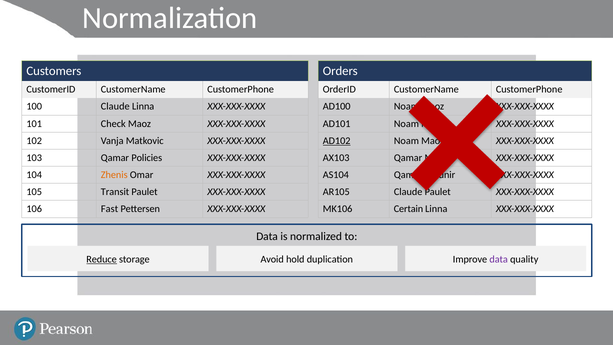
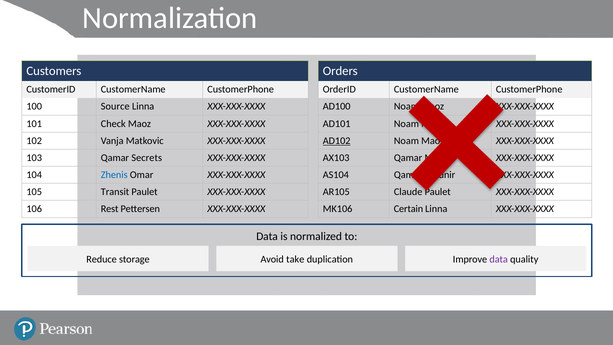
100 Claude: Claude -> Source
Policies: Policies -> Secrets
Zhenis colour: orange -> blue
Fast: Fast -> Rest
Reduce underline: present -> none
hold: hold -> take
